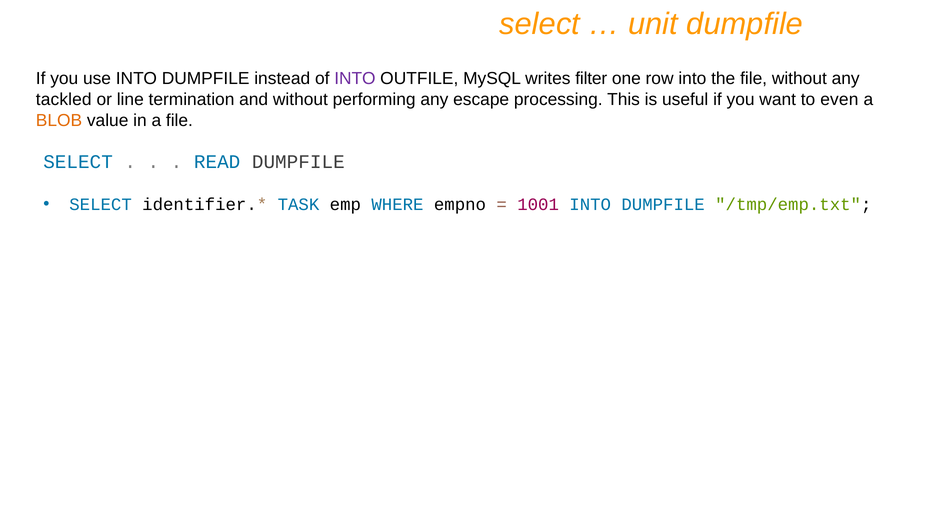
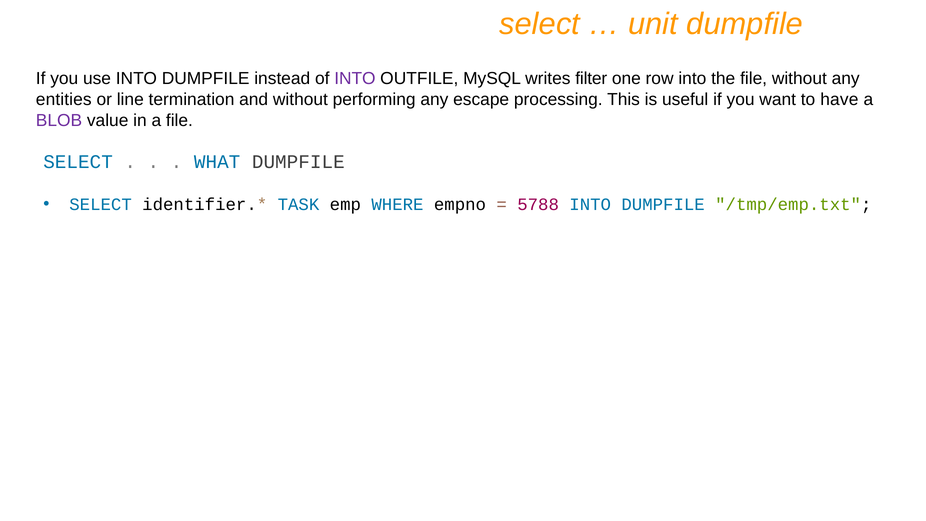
tackled: tackled -> entities
even: even -> have
BLOB colour: orange -> purple
READ: READ -> WHAT
1001: 1001 -> 5788
